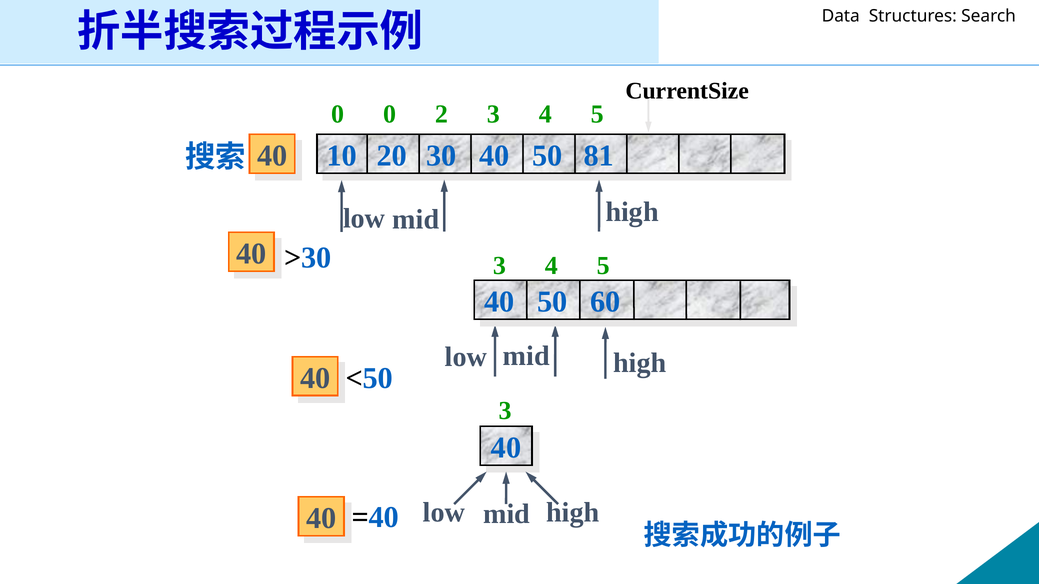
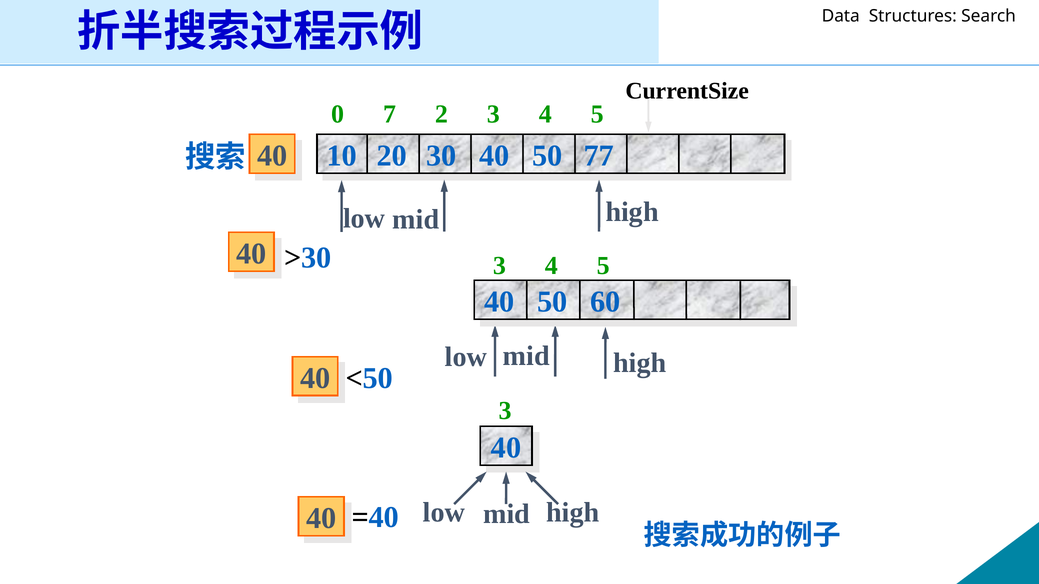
0 0: 0 -> 7
81: 81 -> 77
